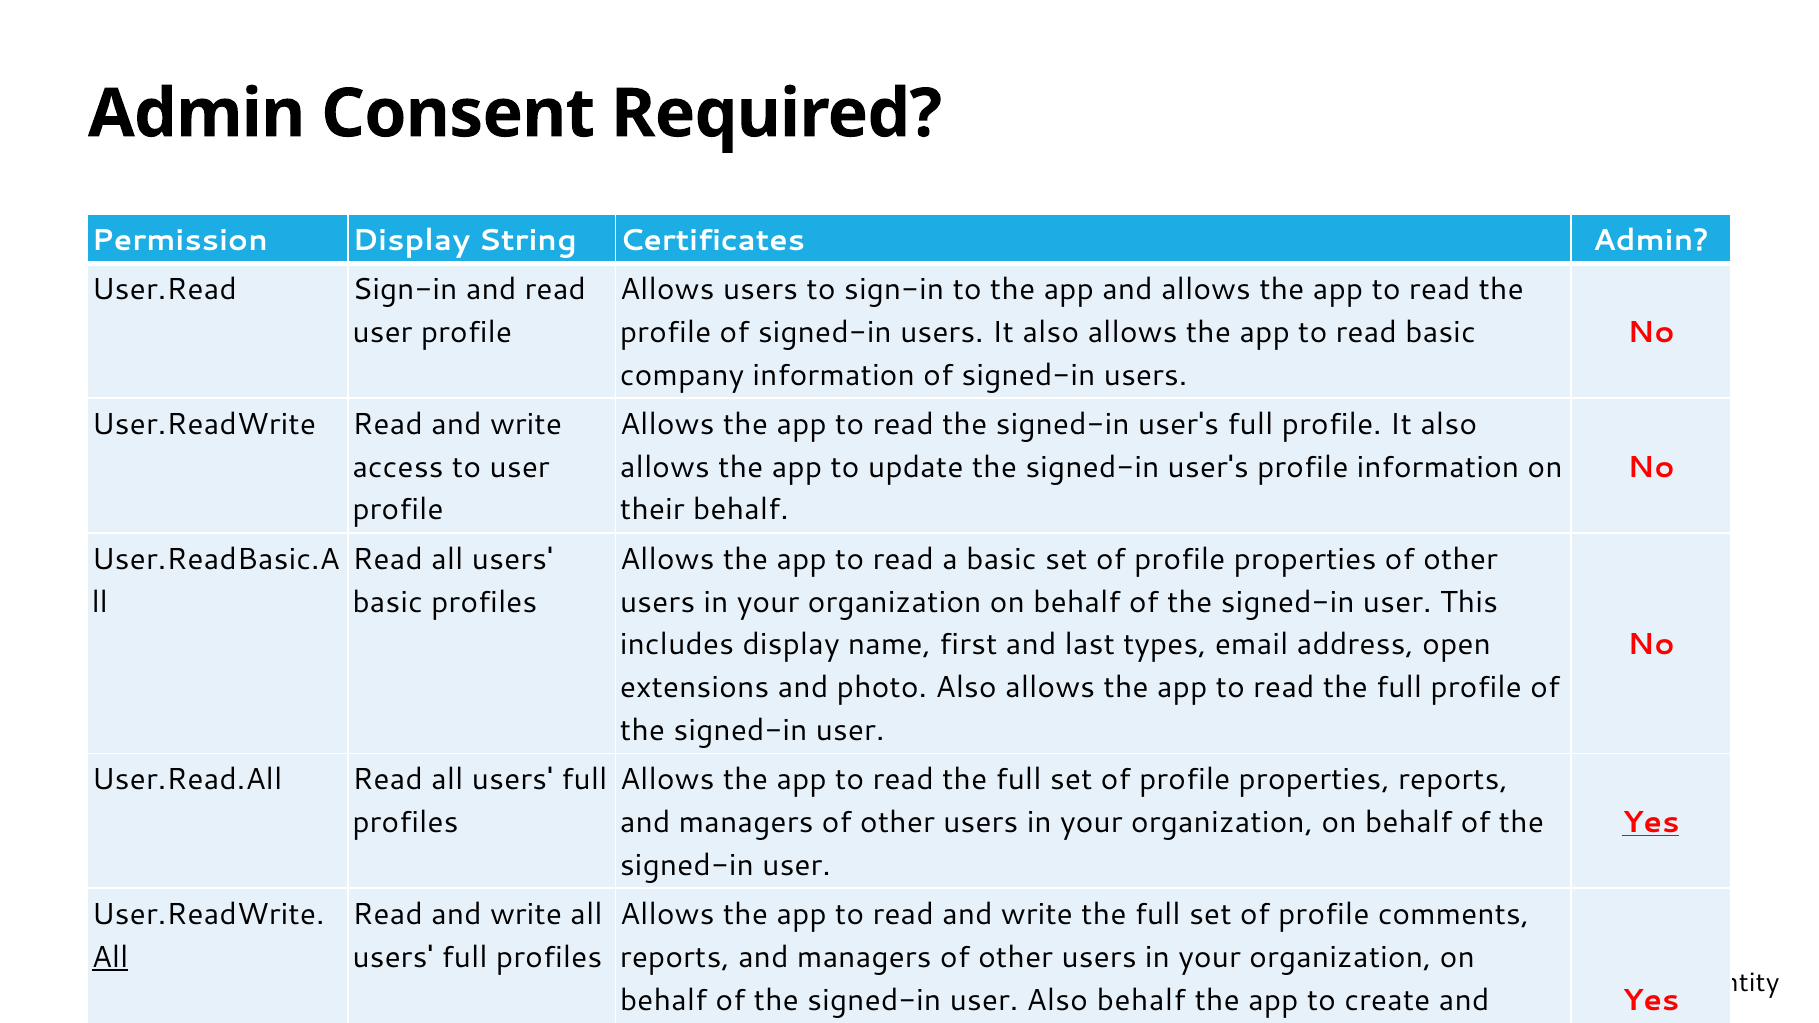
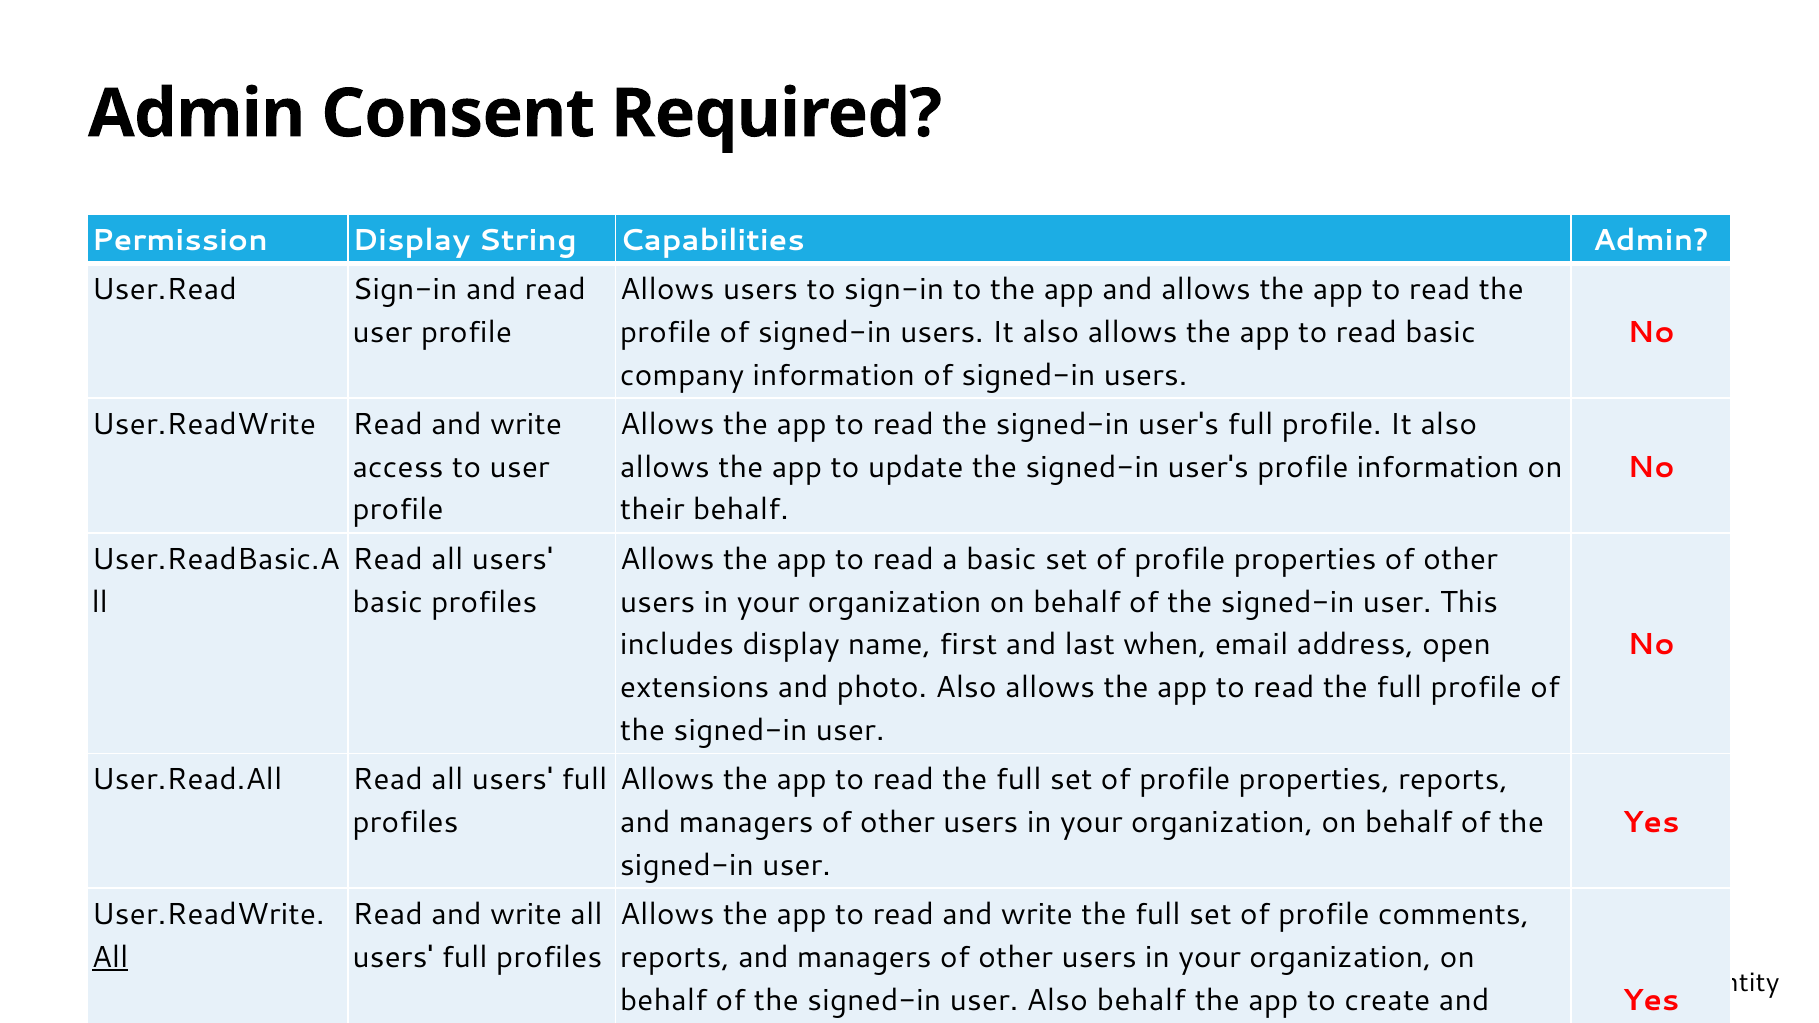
Certificates: Certificates -> Capabilities
types: types -> when
Yes at (1651, 823) underline: present -> none
